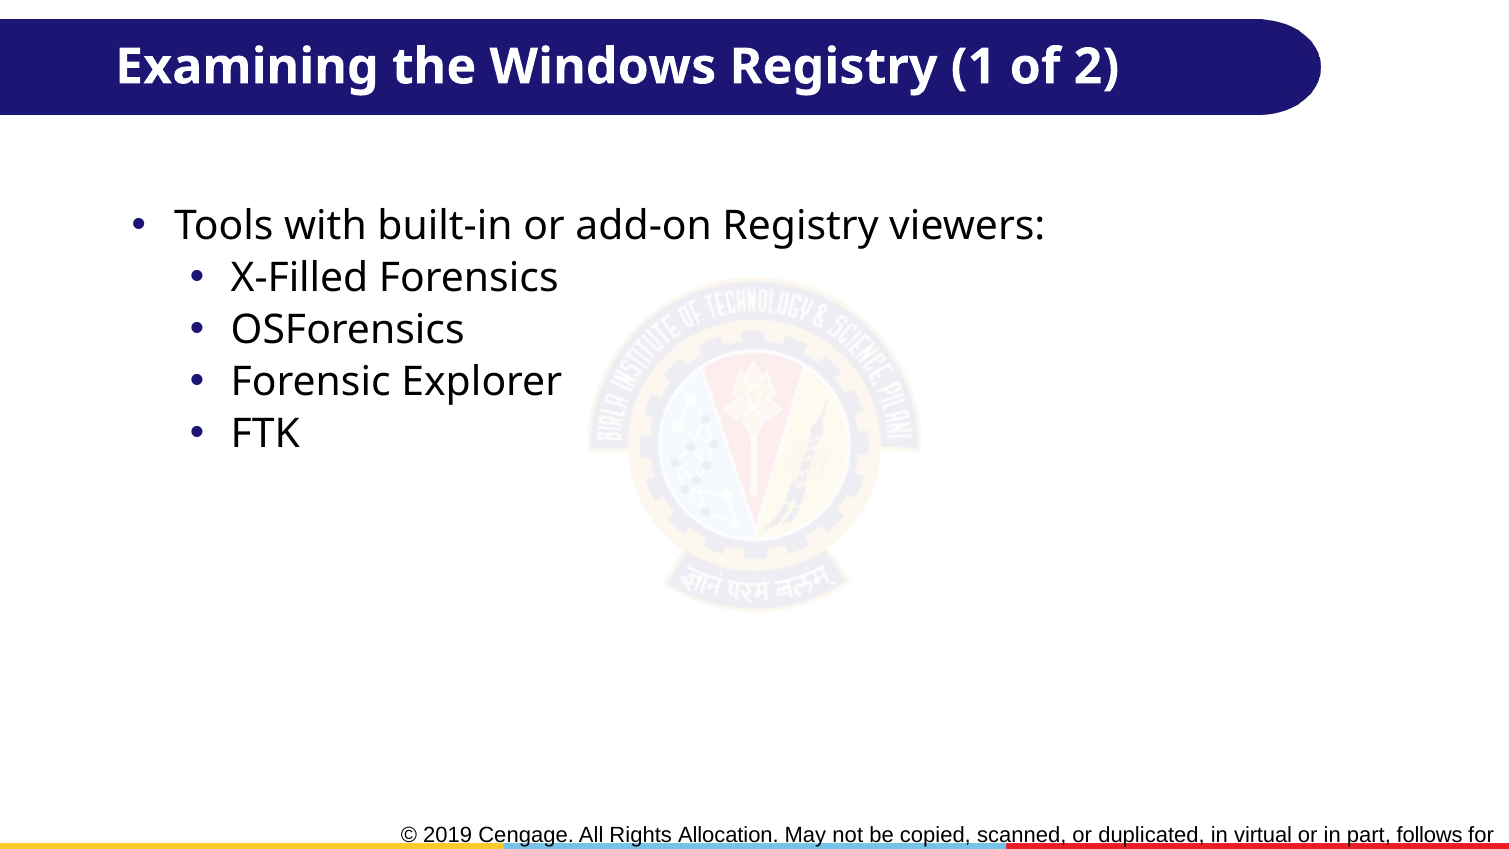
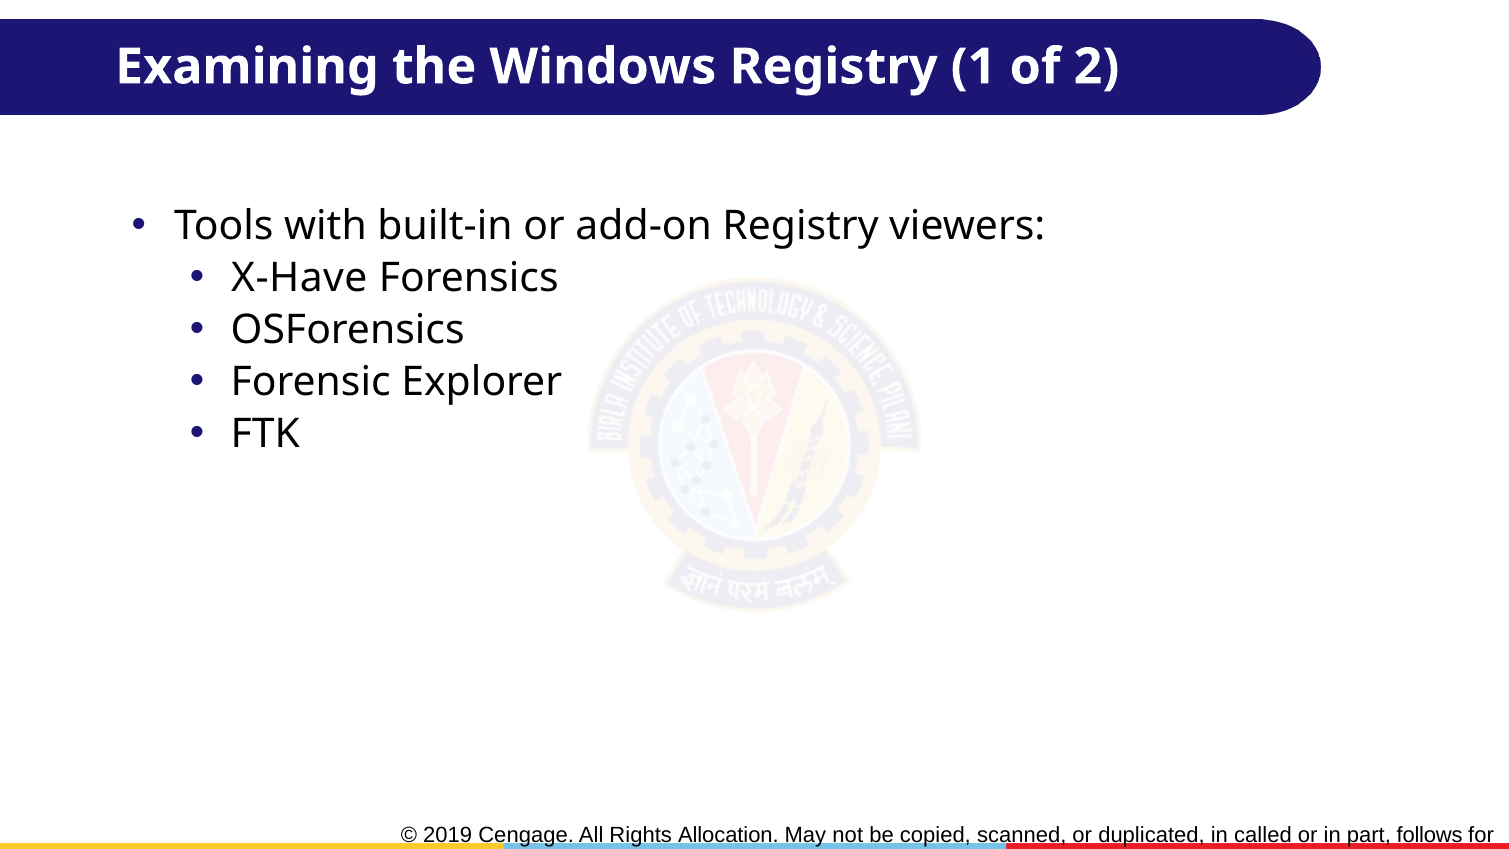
X-Filled: X-Filled -> X-Have
virtual: virtual -> called
